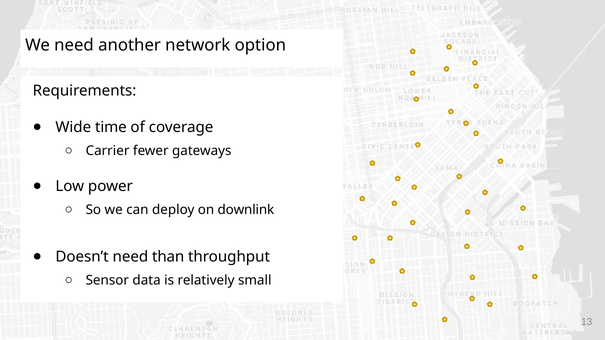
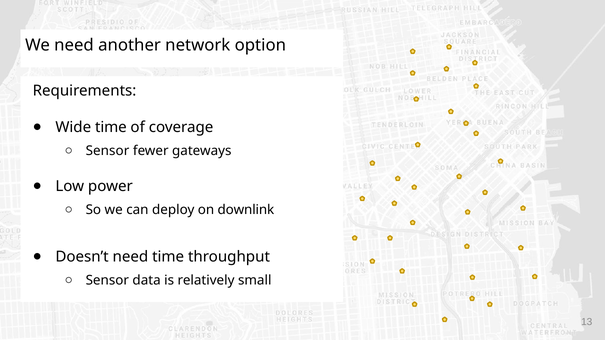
Carrier at (108, 151): Carrier -> Sensor
need than: than -> time
